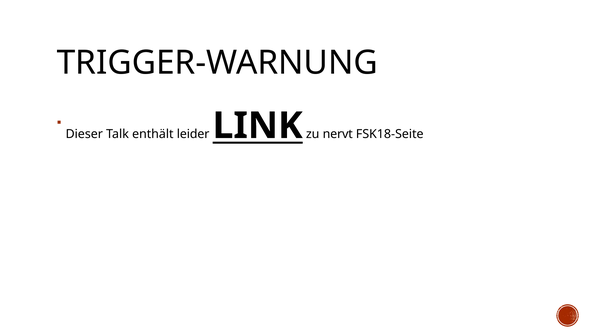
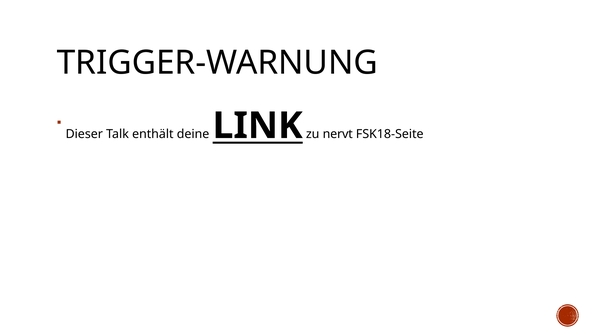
leider: leider -> deine
